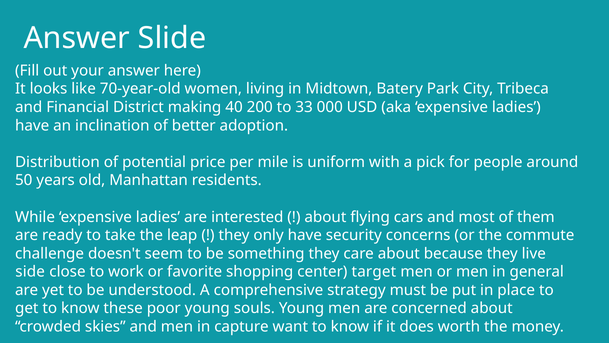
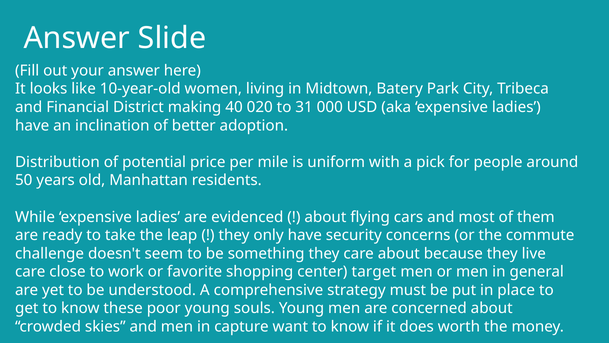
70-year-old: 70-year-old -> 10-year-old
200: 200 -> 020
33: 33 -> 31
interested: interested -> evidenced
side at (30, 272): side -> care
